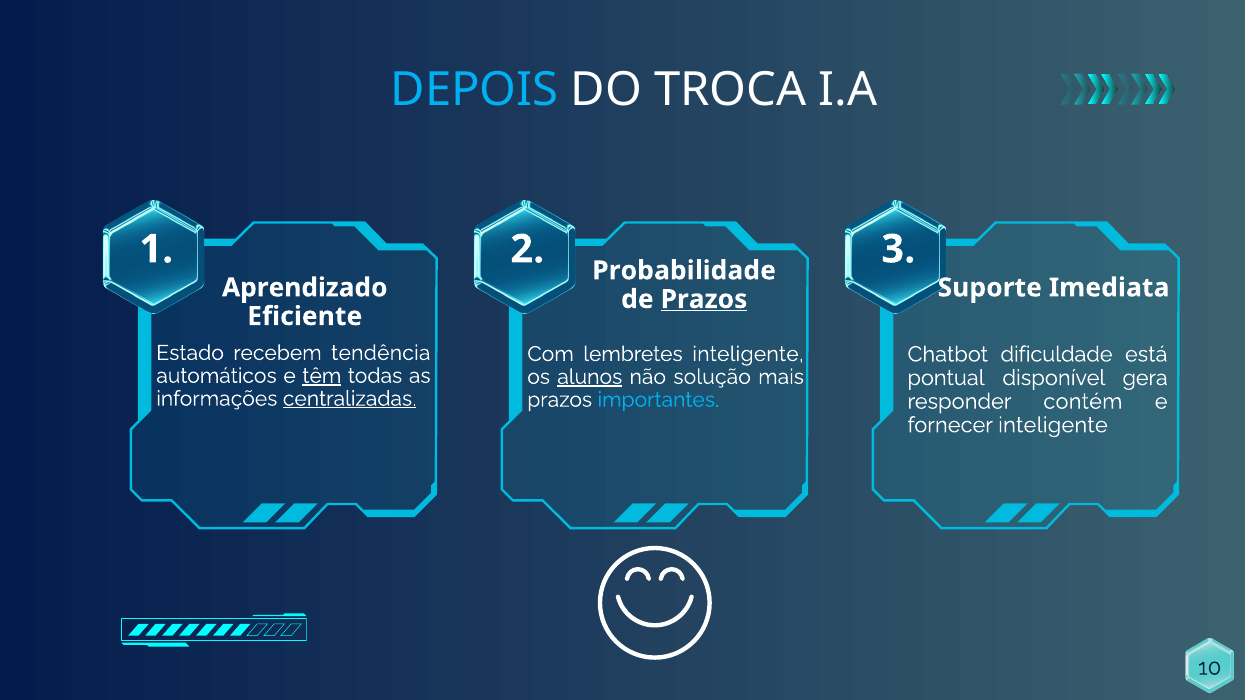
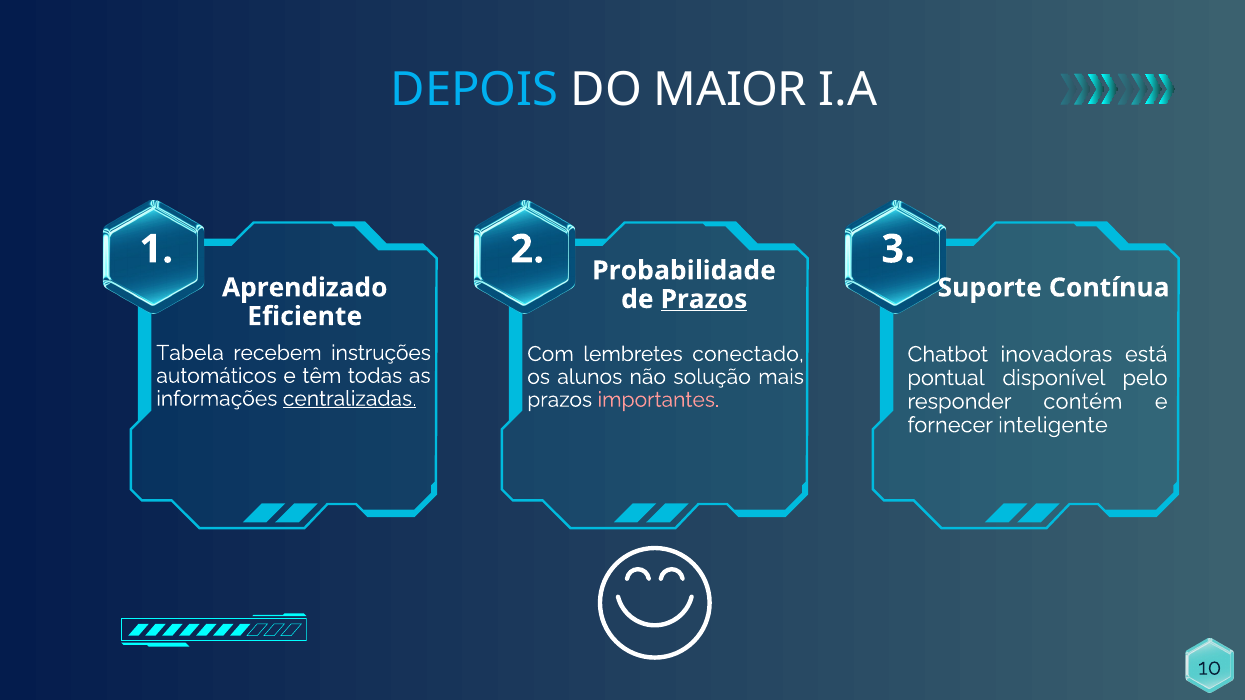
TROCA: TROCA -> MAIOR
Imediata: Imediata -> Contínua
Estado: Estado -> Tabela
tendência: tendência -> instruções
dificuldade: dificuldade -> inovadoras
lembretes inteligente: inteligente -> conectado
têm underline: present -> none
alunos underline: present -> none
gera: gera -> pelo
importantes colour: light blue -> pink
